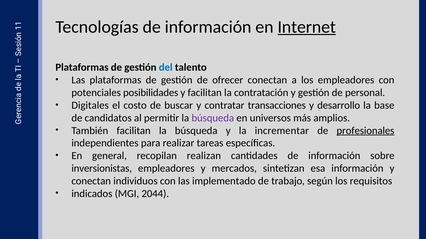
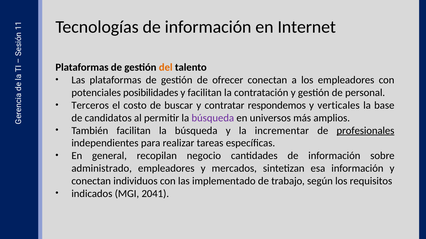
Internet underline: present -> none
del colour: blue -> orange
Digitales: Digitales -> Terceros
transacciones: transacciones -> respondemos
desarrollo: desarrollo -> verticales
realizan: realizan -> negocio
inversionistas: inversionistas -> administrado
2044: 2044 -> 2041
